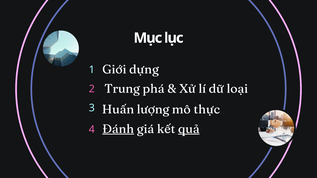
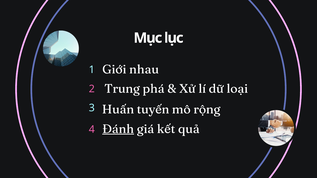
dựng: dựng -> nhau
lượng: lượng -> tuyến
thực: thực -> rộng
quả underline: present -> none
